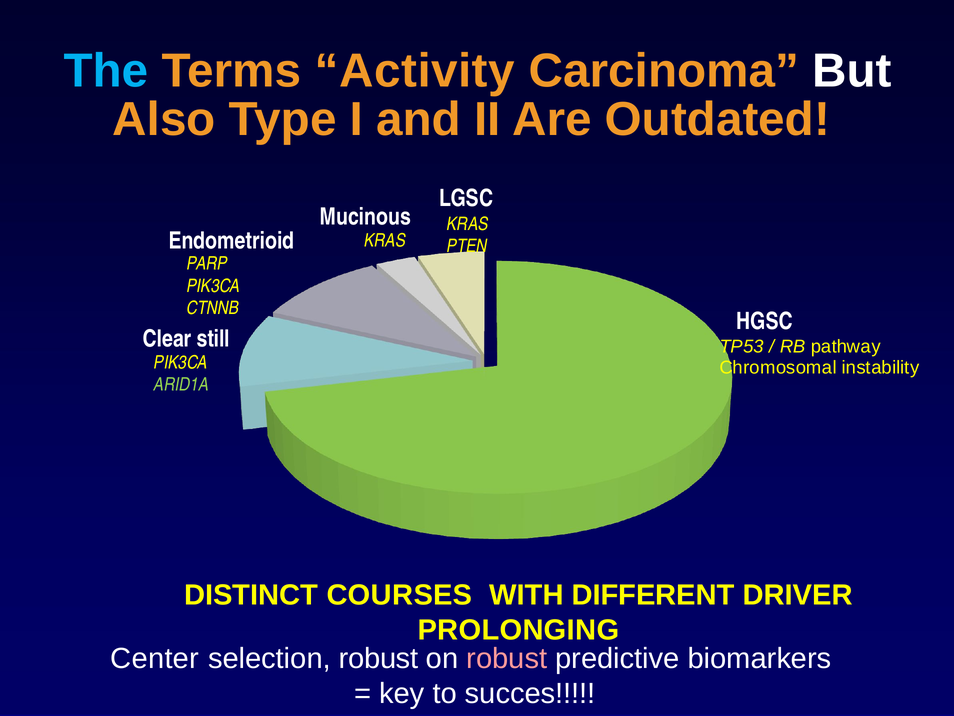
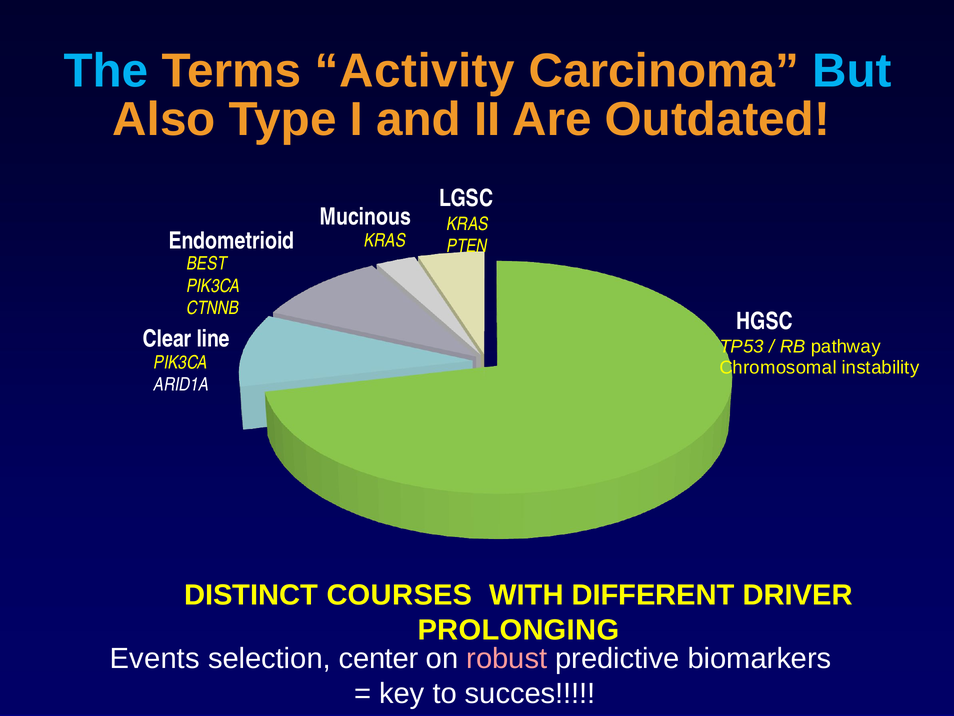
But colour: white -> light blue
PARP: PARP -> BEST
still: still -> line
ARID1A colour: light green -> white
Center: Center -> Events
selection robust: robust -> center
